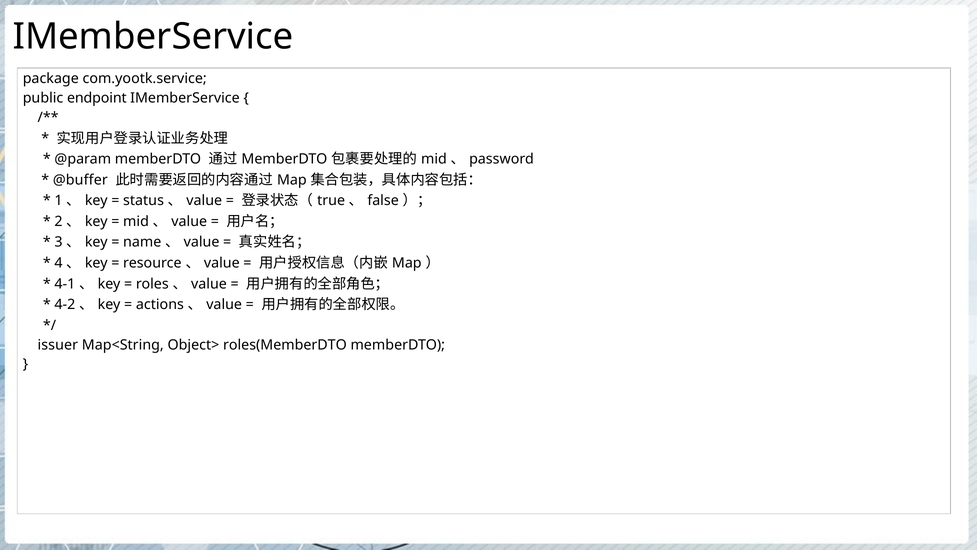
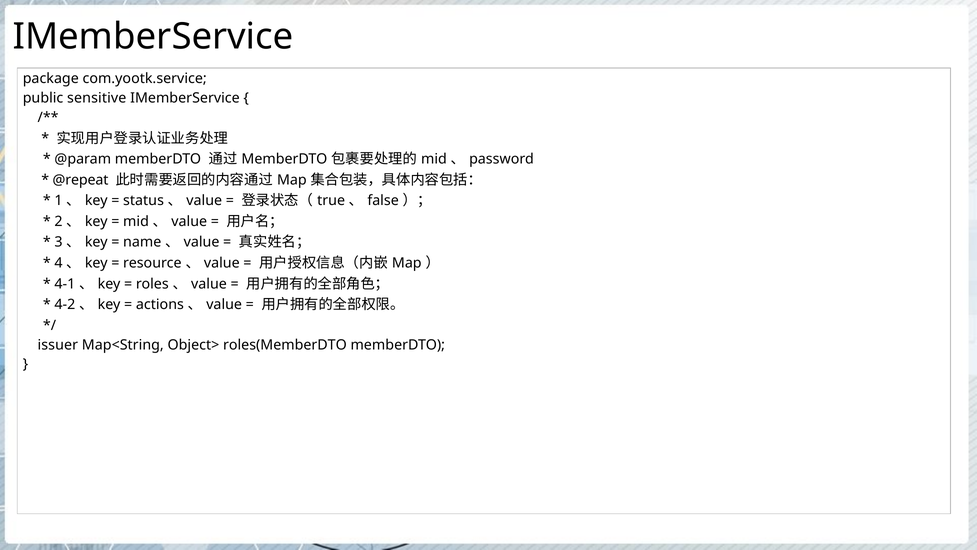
endpoint: endpoint -> sensitive
@buffer: @buffer -> @repeat
